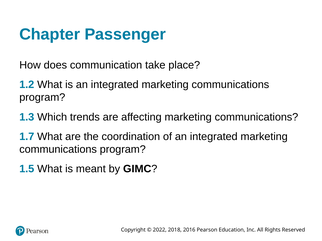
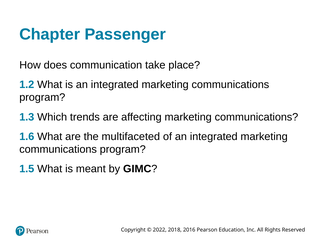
1.7: 1.7 -> 1.6
coordination: coordination -> multifaceted
